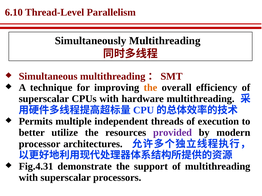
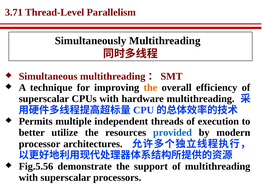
6.10: 6.10 -> 3.71
provided colour: purple -> blue
Fig.4.31: Fig.4.31 -> Fig.5.56
